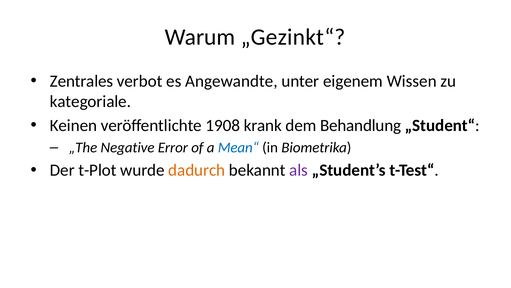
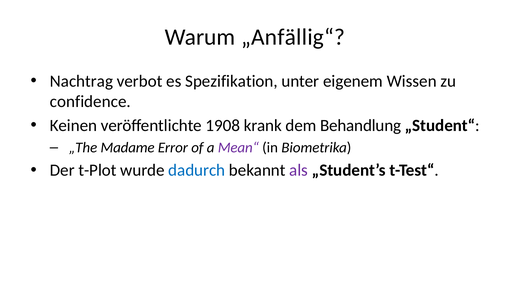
„Gezinkt“: „Gezinkt“ -> „Anfällig“
Zentrales: Zentrales -> Nachtrag
Angewandte: Angewandte -> Spezifikation
kategoriale: kategoriale -> confidence
Negative: Negative -> Madame
Mean“ colour: blue -> purple
dadurch colour: orange -> blue
